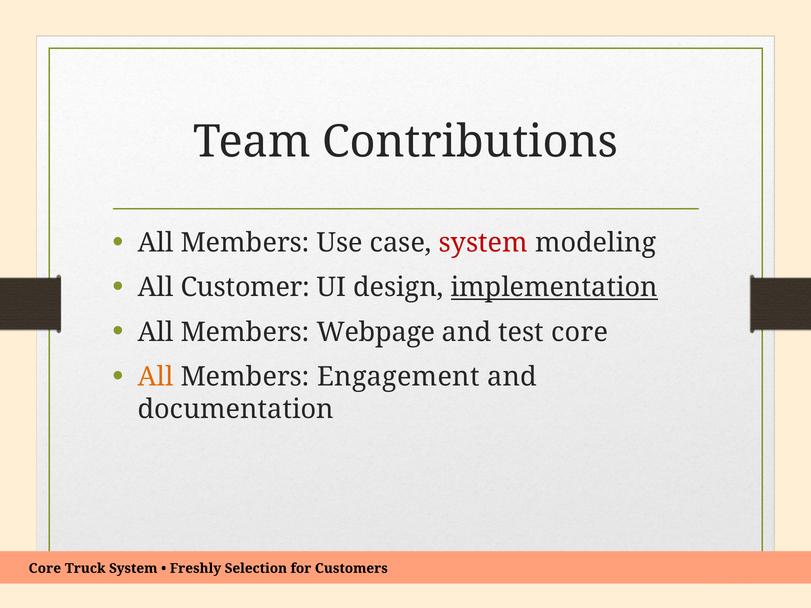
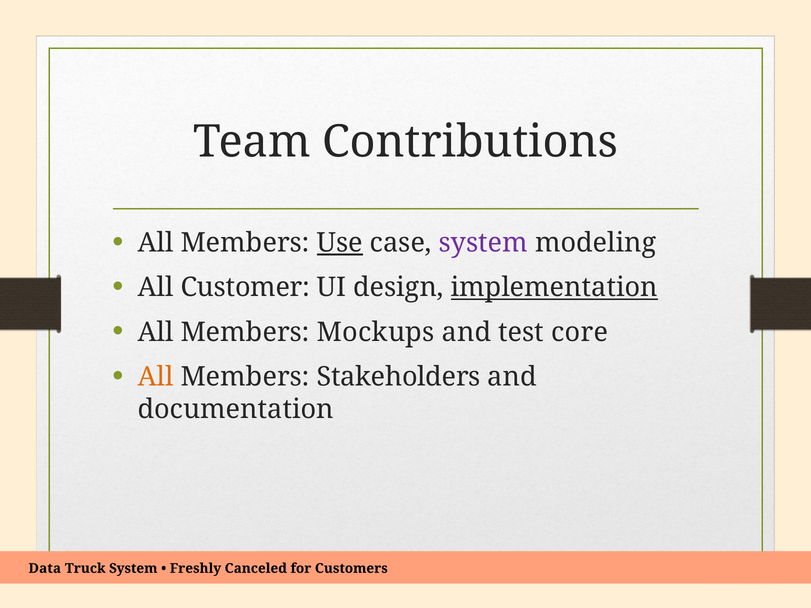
Use underline: none -> present
system at (483, 243) colour: red -> purple
Webpage: Webpage -> Mockups
Engagement: Engagement -> Stakeholders
Core at (45, 569): Core -> Data
Selection: Selection -> Canceled
